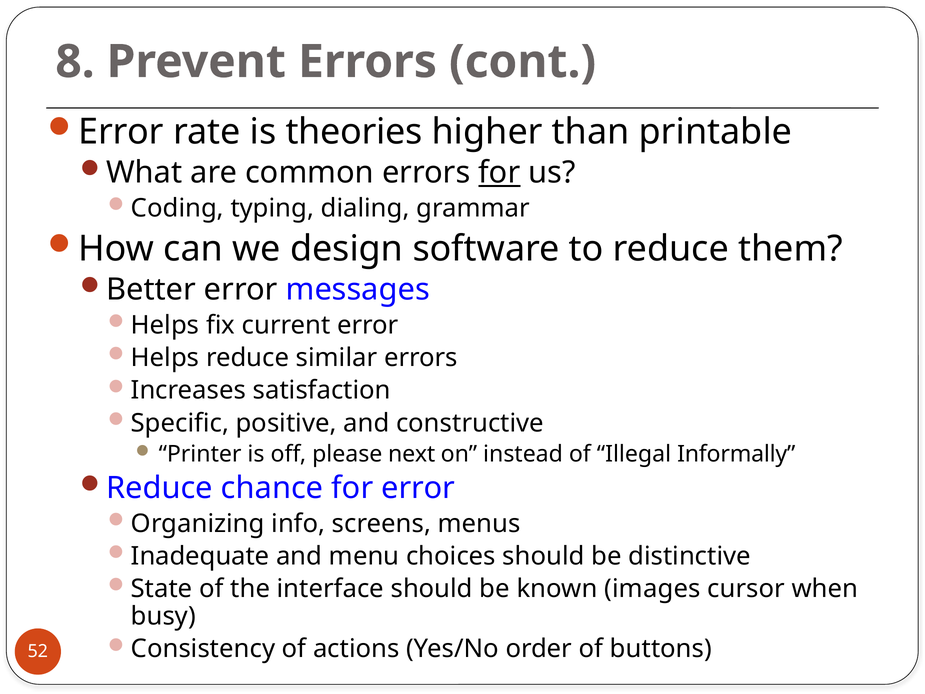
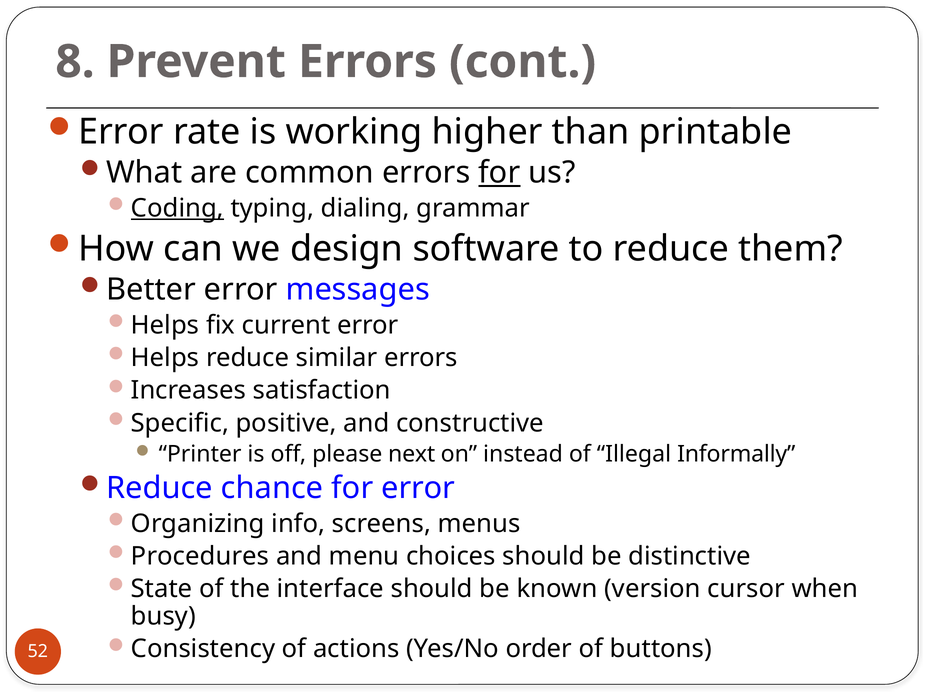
theories: theories -> working
Coding underline: none -> present
Inadequate: Inadequate -> Procedures
images: images -> version
